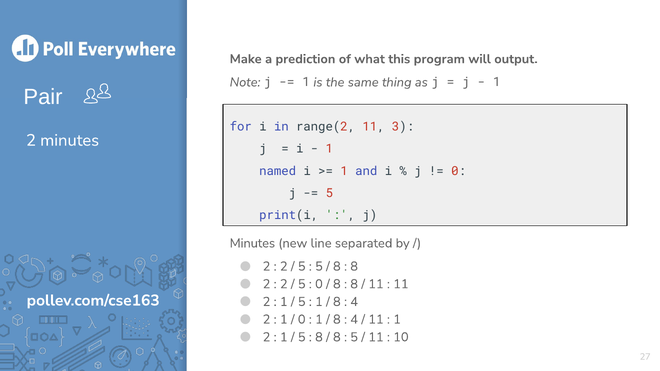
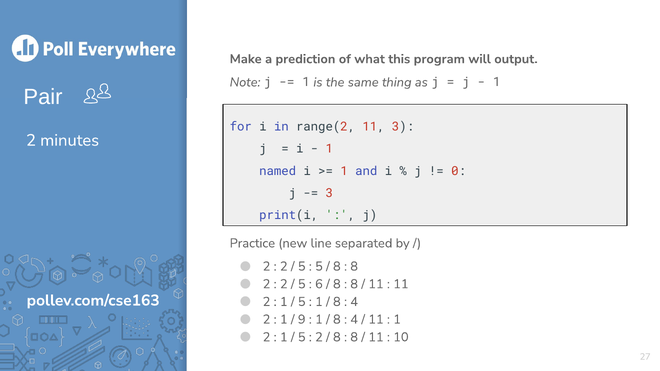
5 at (329, 193): 5 -> 3
Minutes at (252, 243): Minutes -> Practice
0 at (319, 284): 0 -> 6
0 at (302, 320): 0 -> 9
8 at (319, 337): 8 -> 2
5 at (354, 337): 5 -> 8
